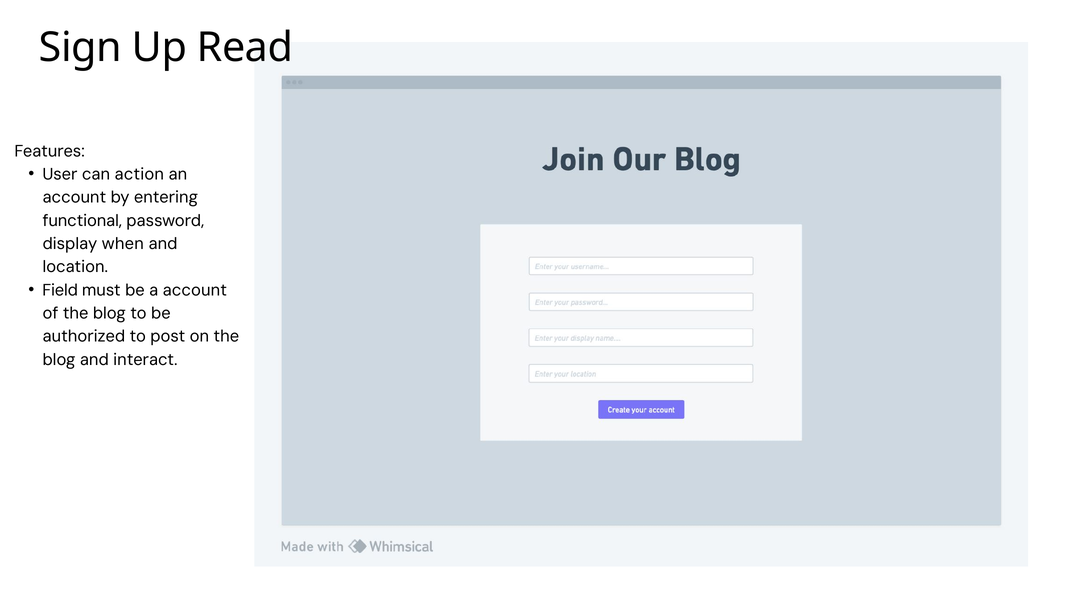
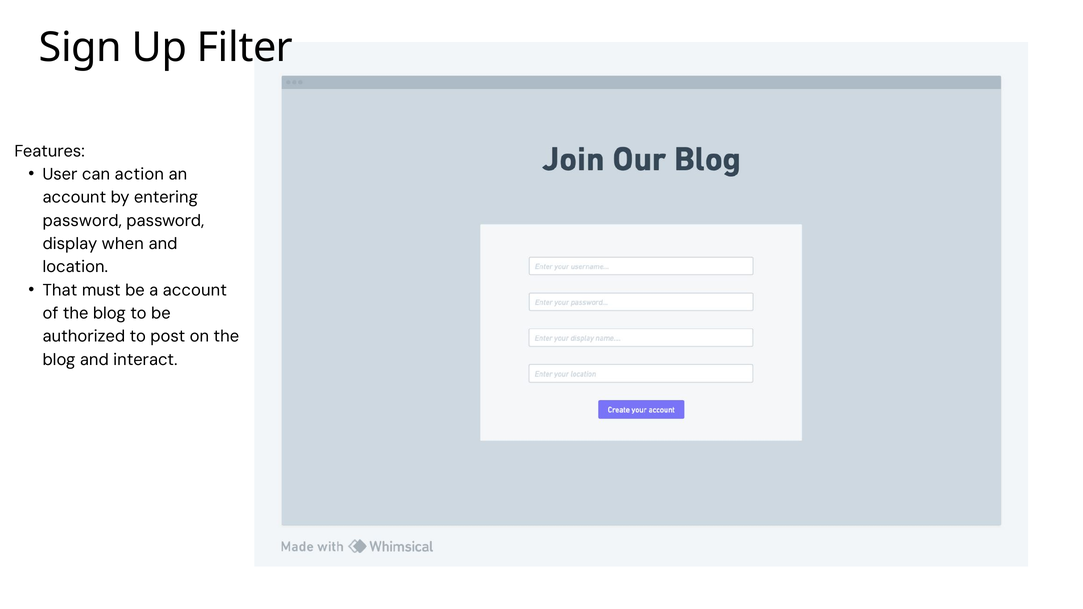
Read: Read -> Filter
functional at (82, 221): functional -> password
Field: Field -> That
